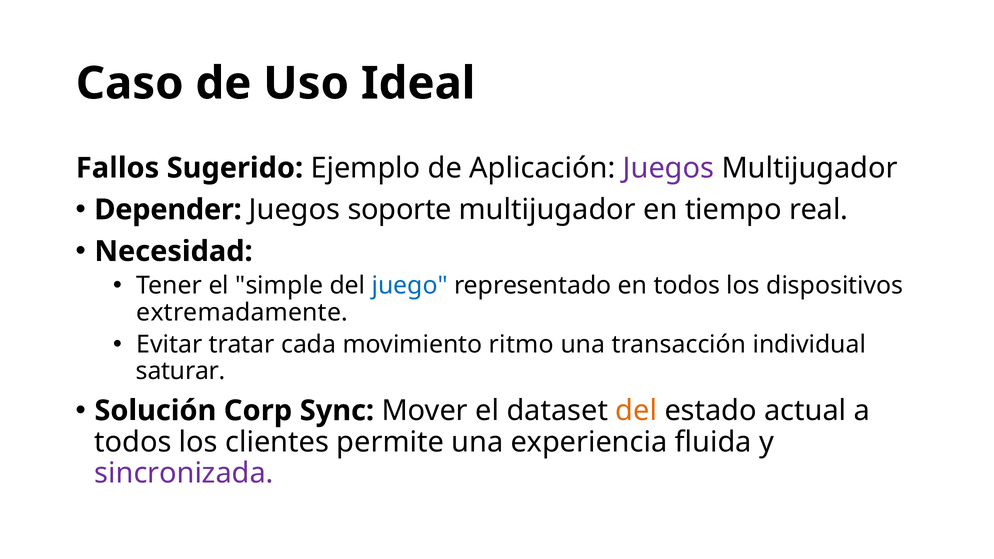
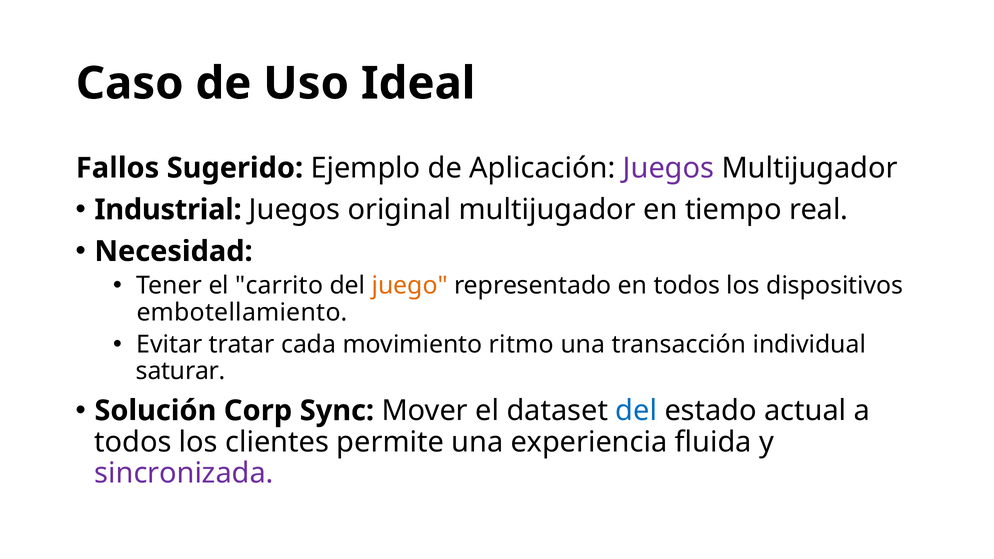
Depender: Depender -> Industrial
soporte: soporte -> original
simple: simple -> carrito
juego colour: blue -> orange
extremadamente: extremadamente -> embotellamiento
del at (636, 411) colour: orange -> blue
